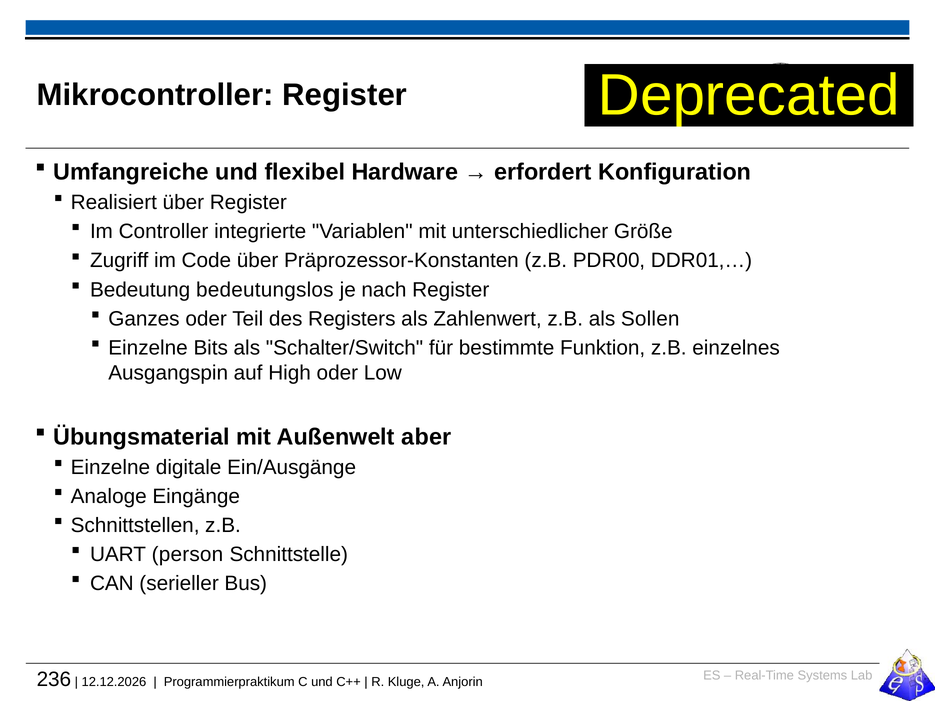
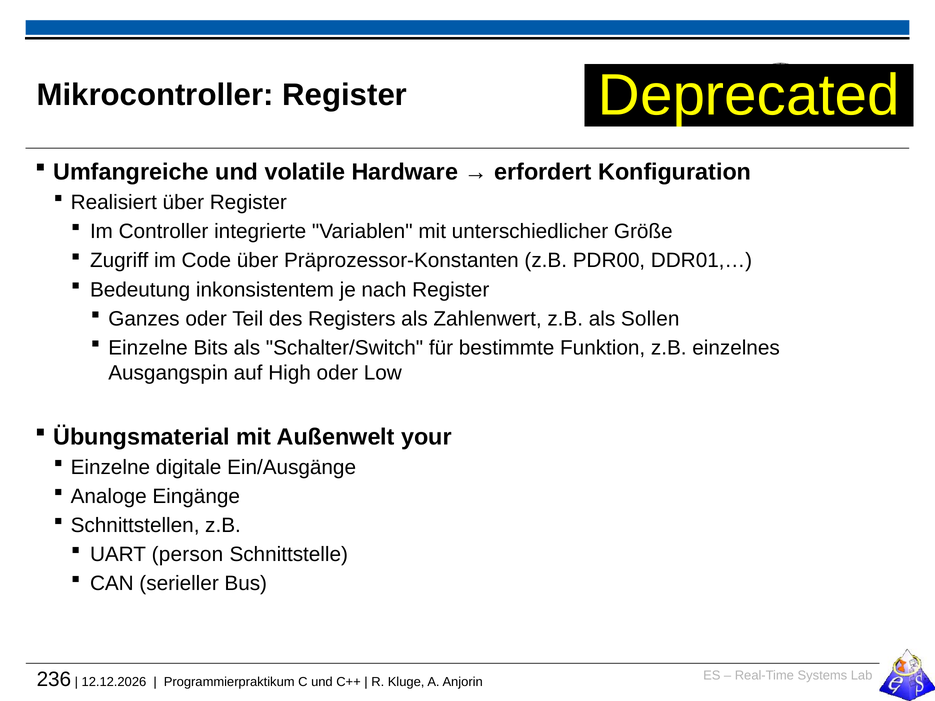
flexibel: flexibel -> volatile
bedeutungslos: bedeutungslos -> inkonsistentem
aber: aber -> your
